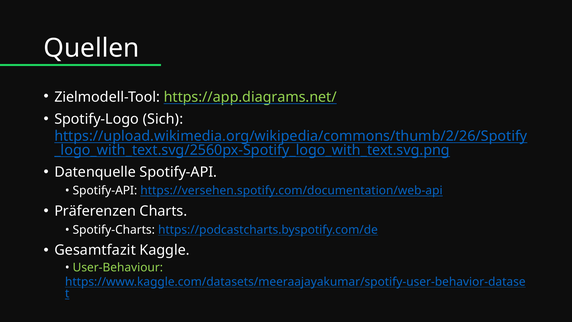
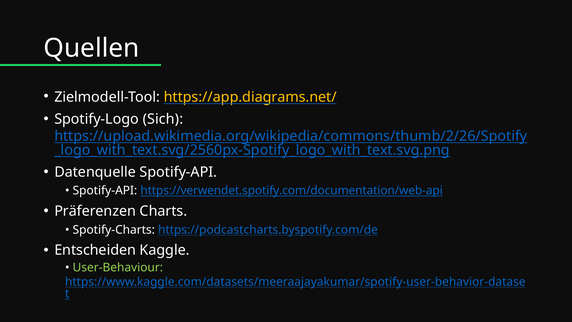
https://app.diagrams.net/ colour: light green -> yellow
https://versehen.spotify.com/documentation/web-api: https://versehen.spotify.com/documentation/web-api -> https://verwendet.spotify.com/documentation/web-api
Gesamtfazit: Gesamtfazit -> Entscheiden
